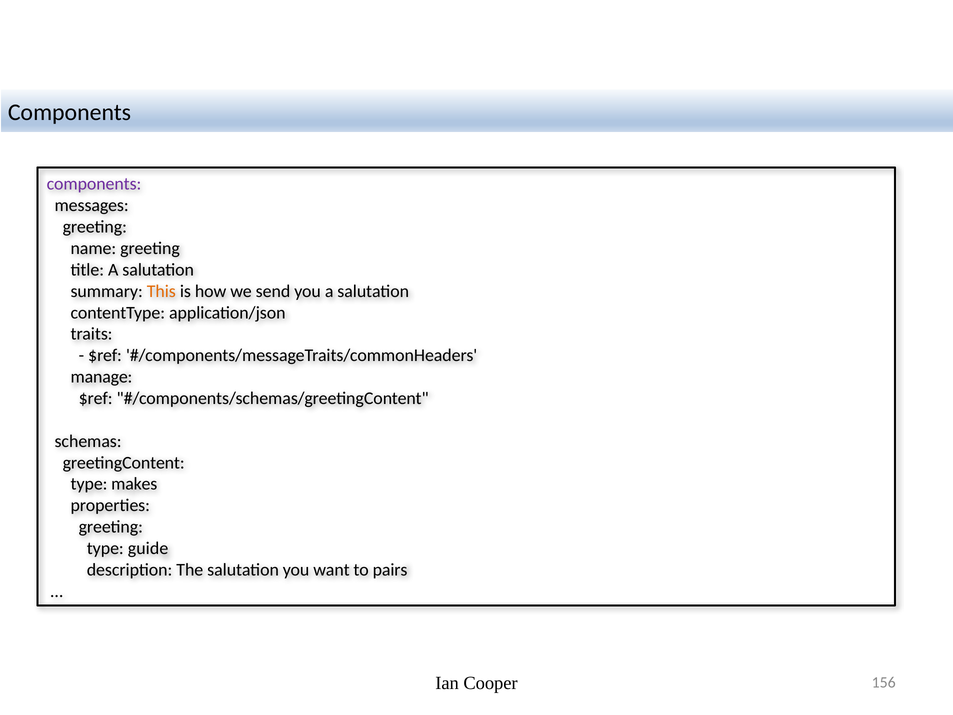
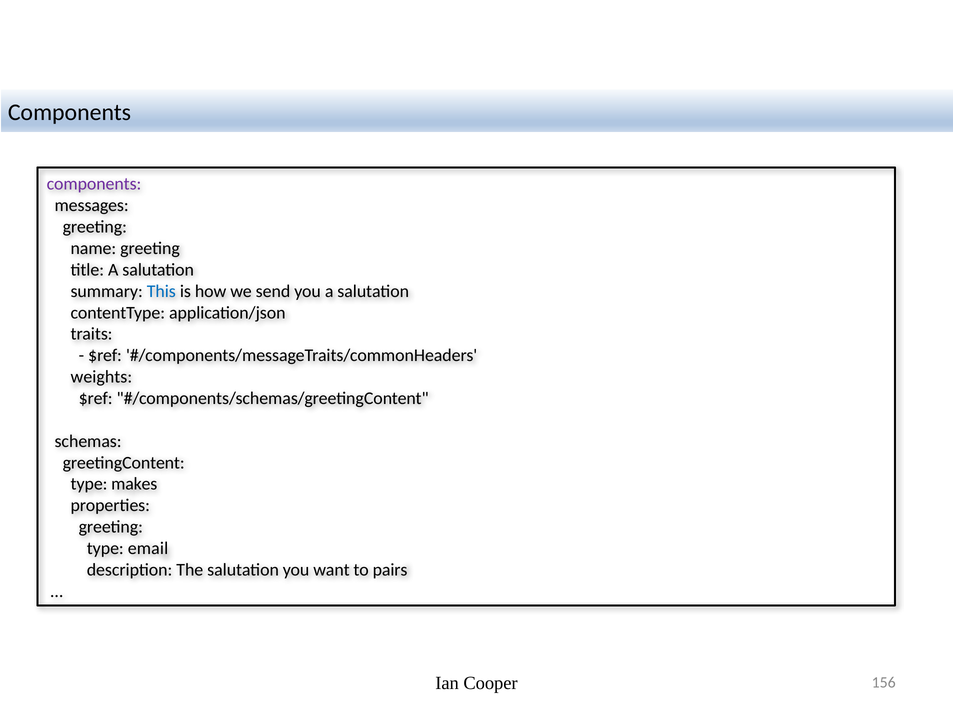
This colour: orange -> blue
manage: manage -> weights
guide: guide -> email
